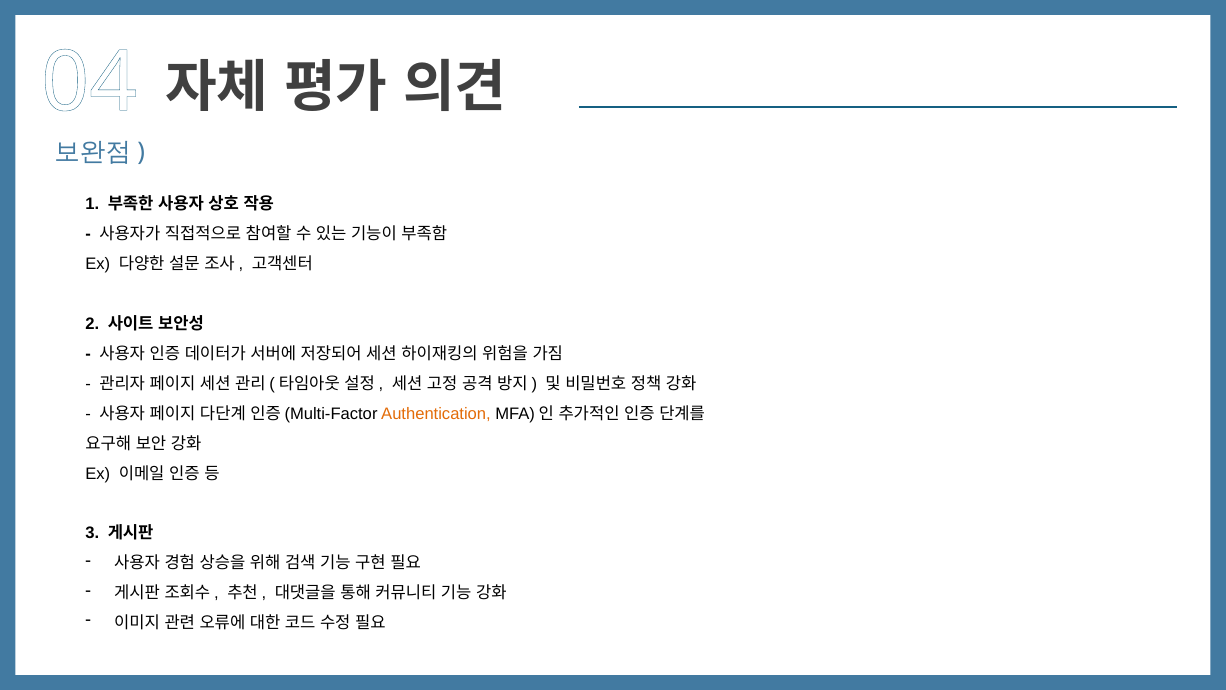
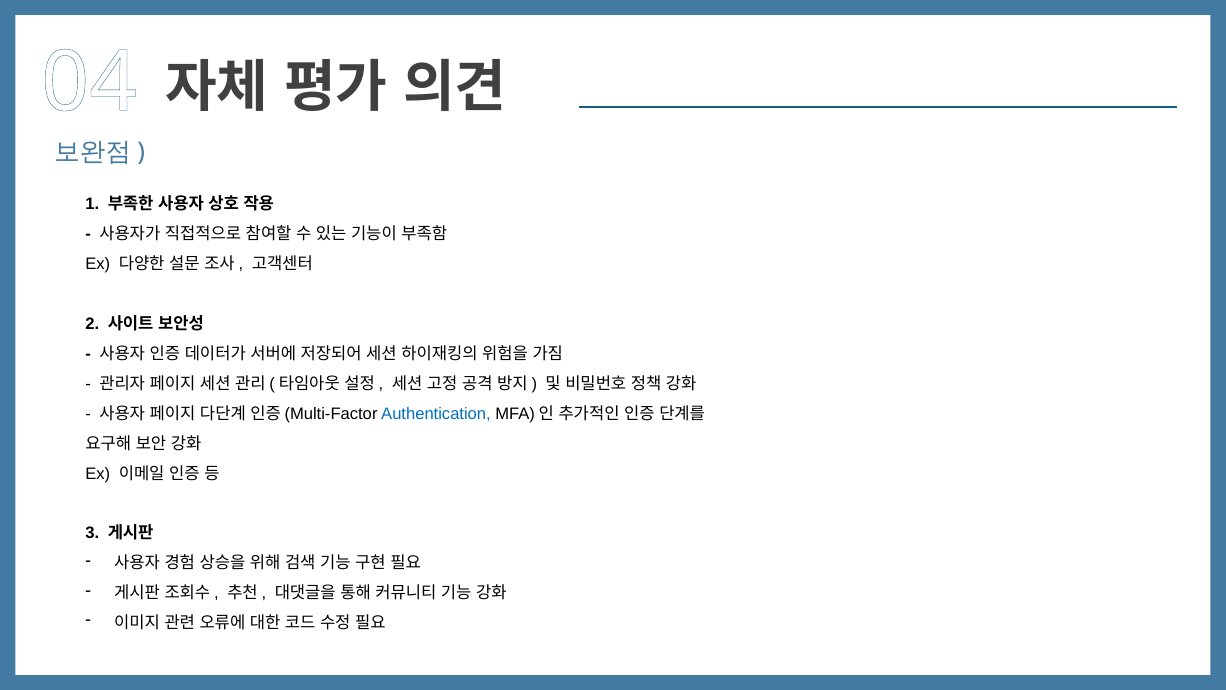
Authentication colour: orange -> blue
